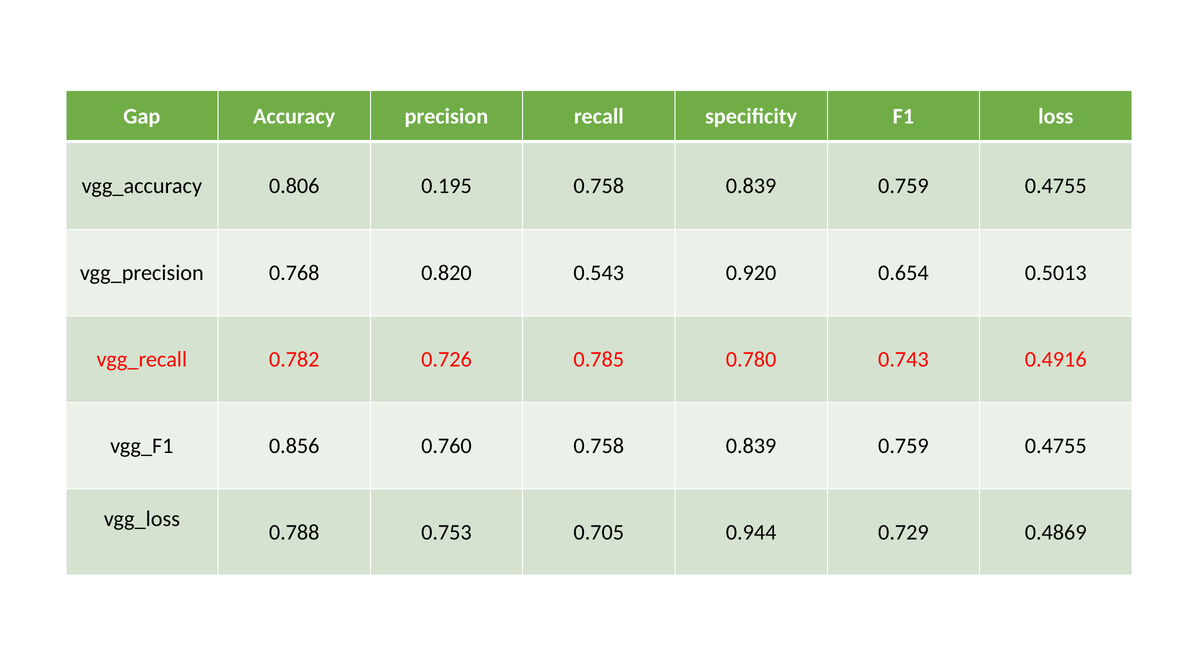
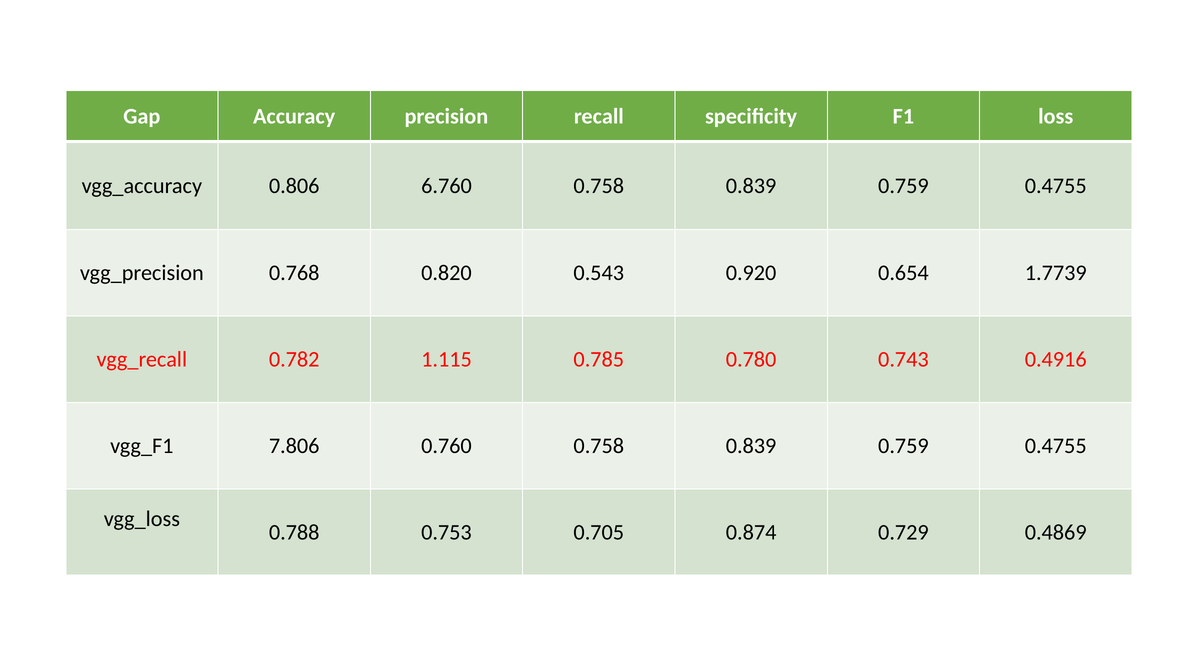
0.195: 0.195 -> 6.760
0.5013: 0.5013 -> 1.7739
0.726: 0.726 -> 1.115
0.856: 0.856 -> 7.806
0.944: 0.944 -> 0.874
